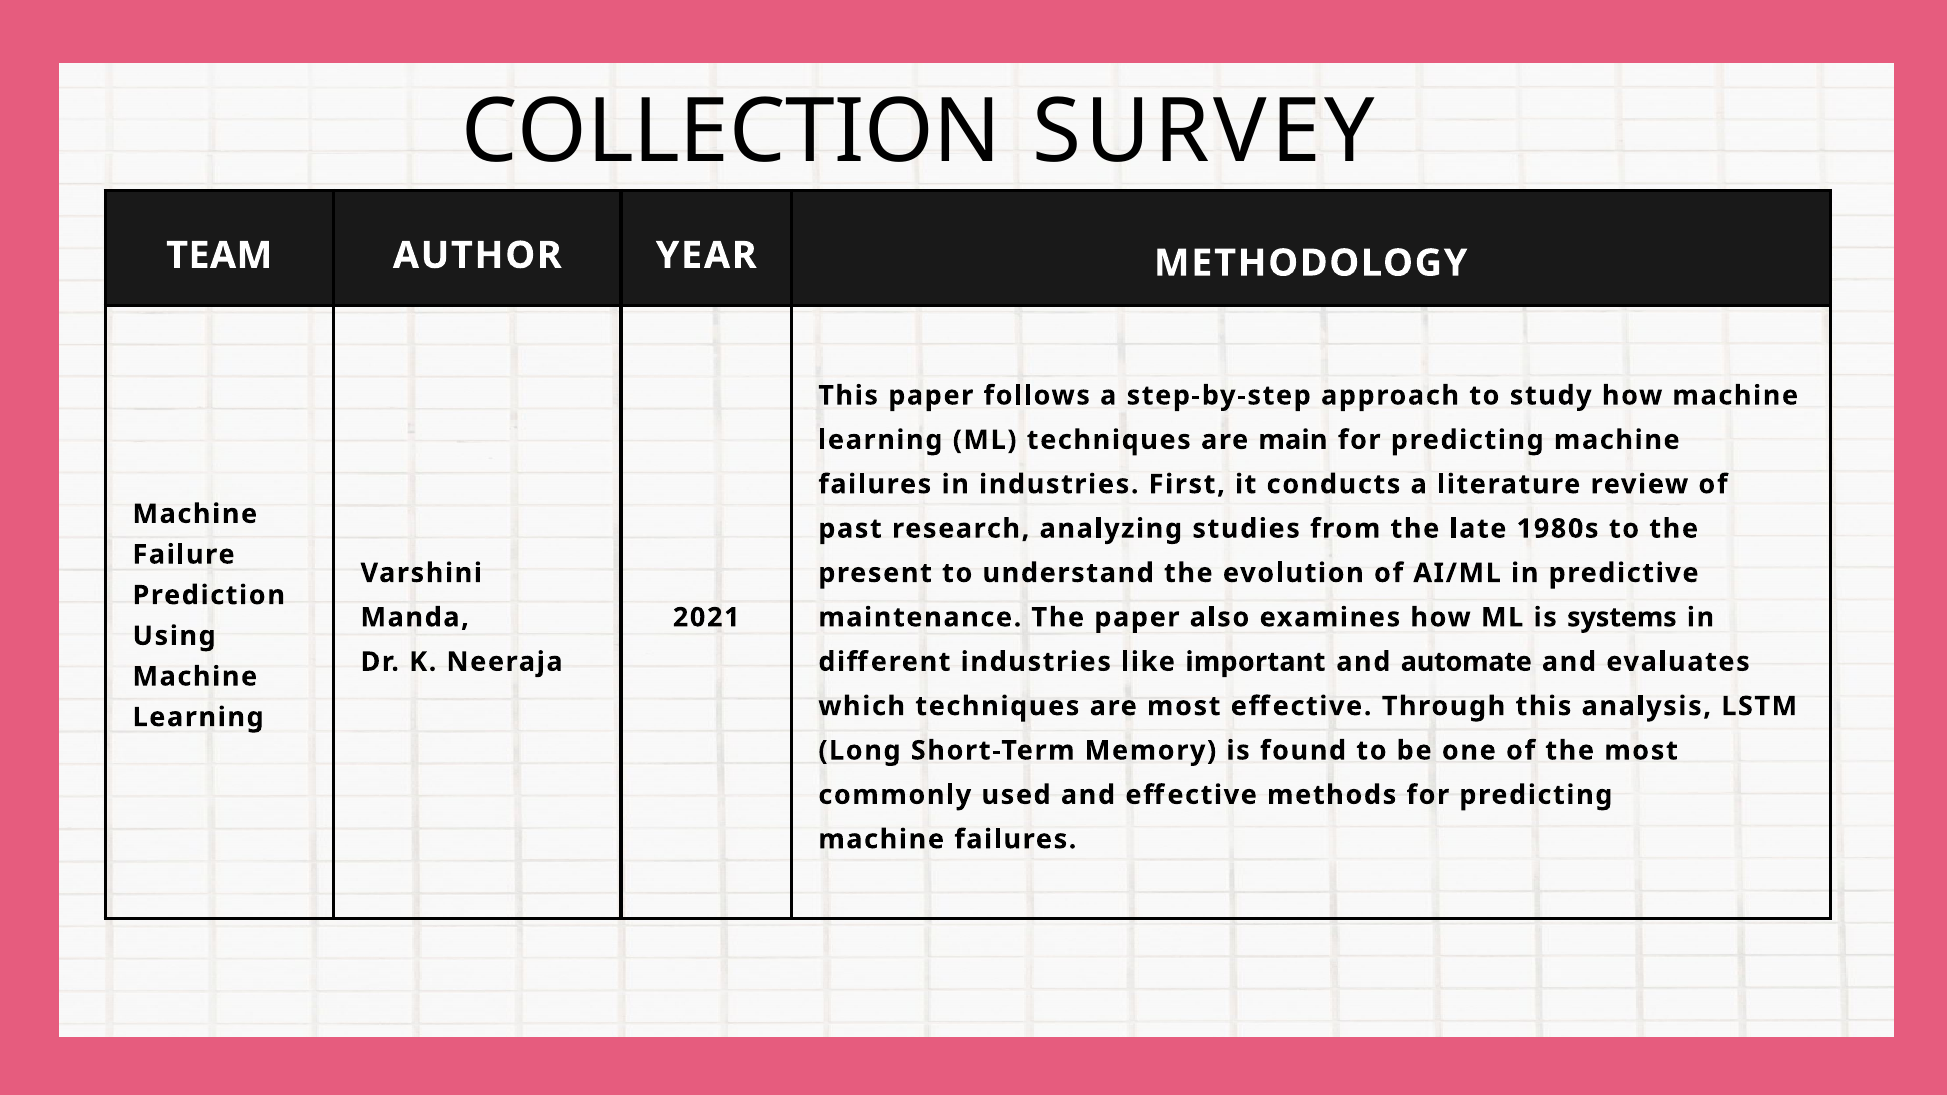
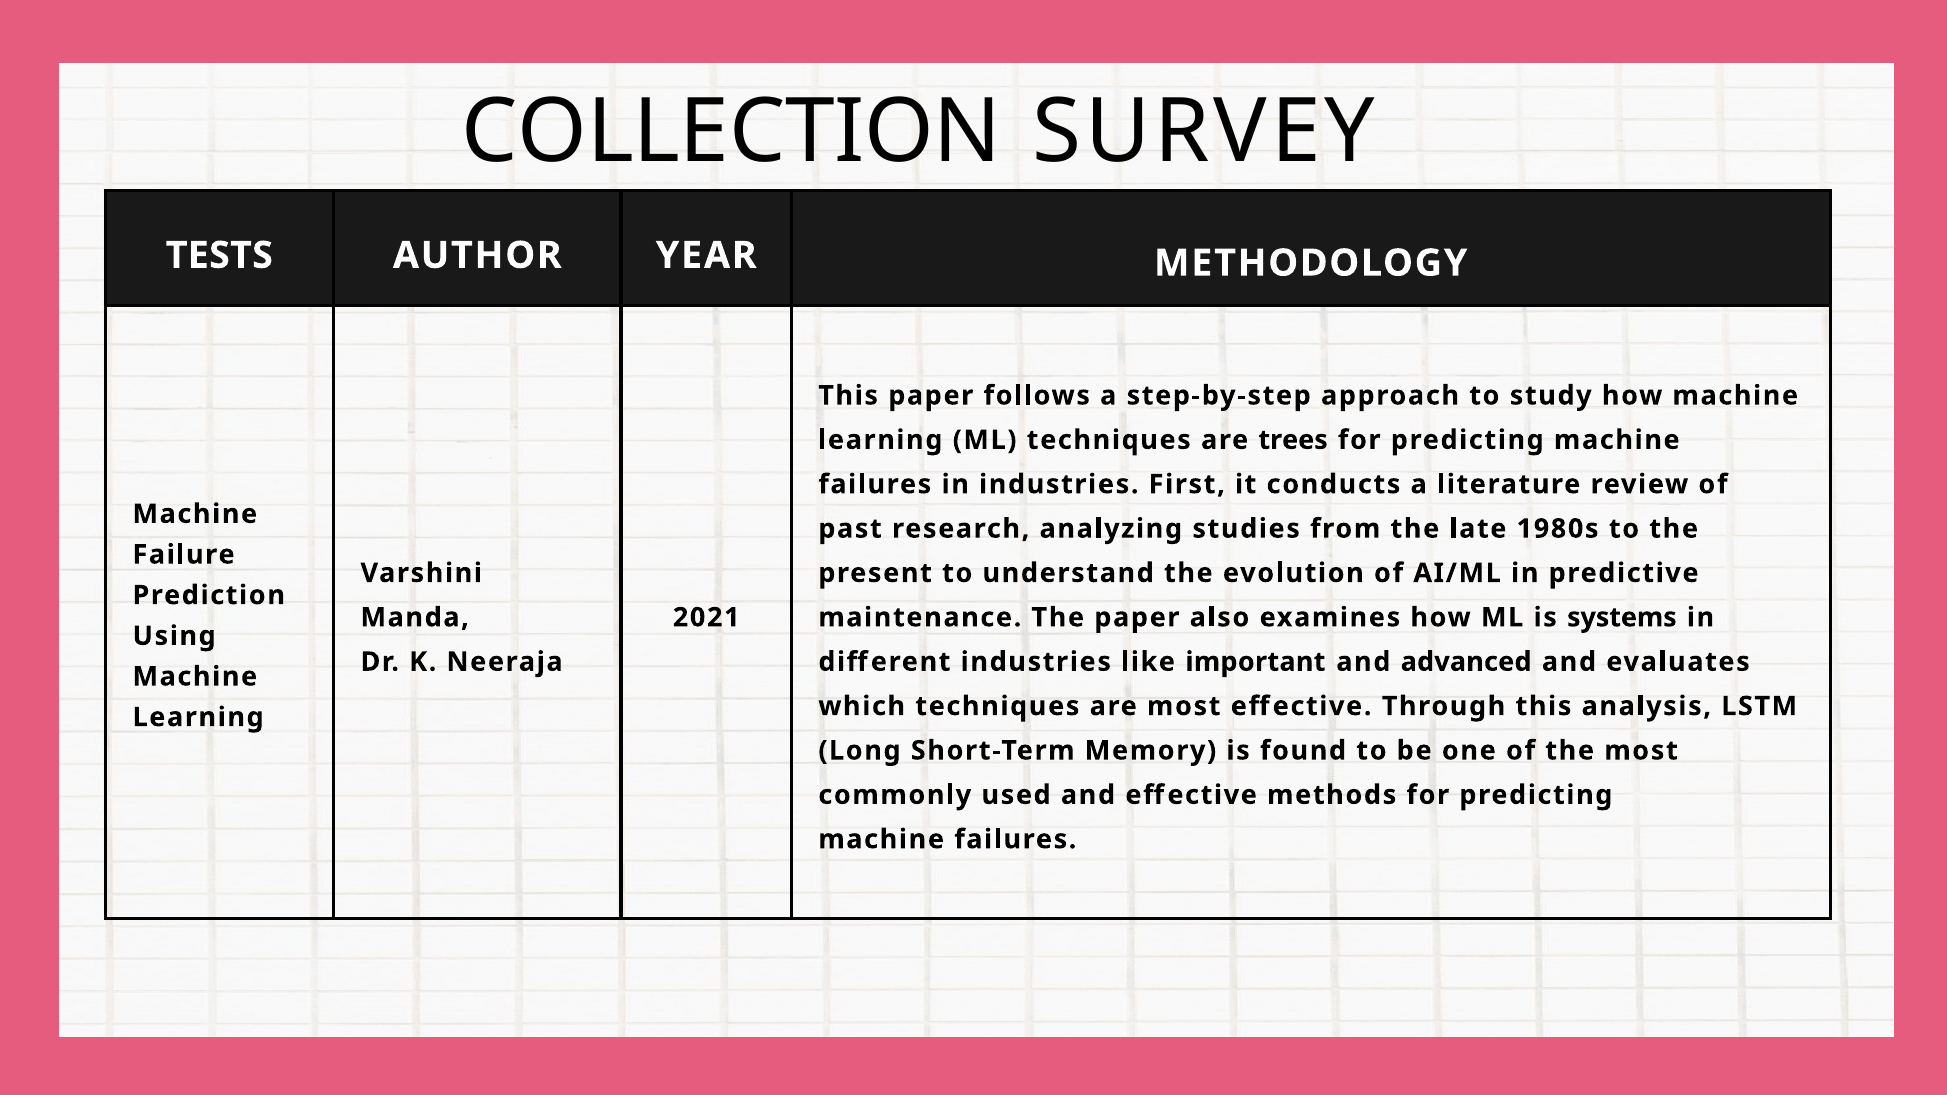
TEAM: TEAM -> TESTS
main: main -> trees
automate: automate -> advanced
